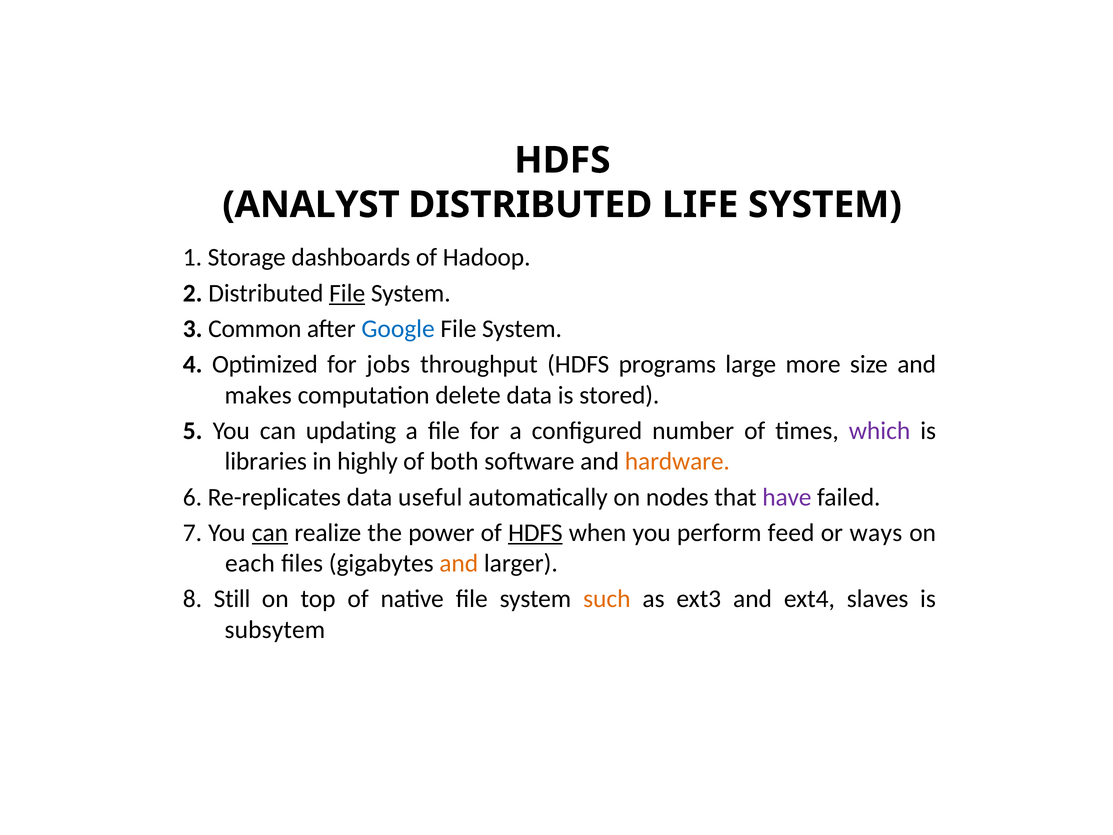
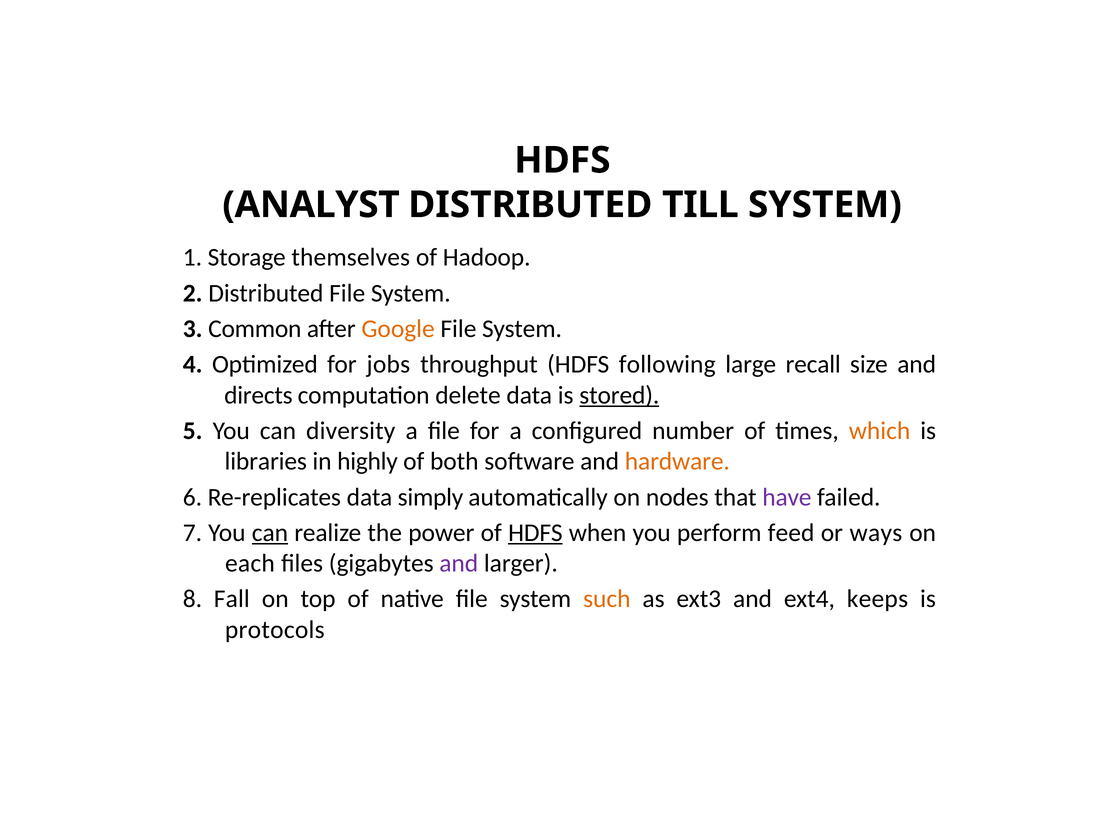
LIFE: LIFE -> TILL
dashboards: dashboards -> themselves
File at (347, 293) underline: present -> none
Google colour: blue -> orange
programs: programs -> following
more: more -> recall
makes: makes -> directs
stored underline: none -> present
updating: updating -> diversity
which colour: purple -> orange
useful: useful -> simply
and at (459, 563) colour: orange -> purple
Still: Still -> Fall
slaves: slaves -> keeps
subsytem: subsytem -> protocols
